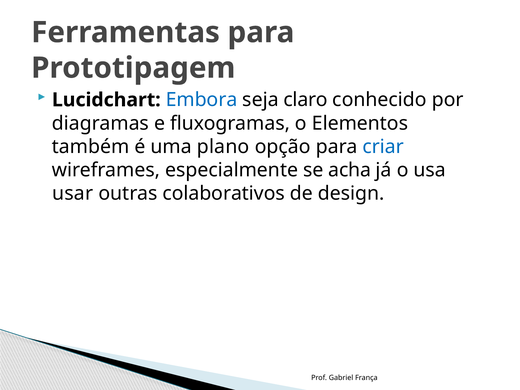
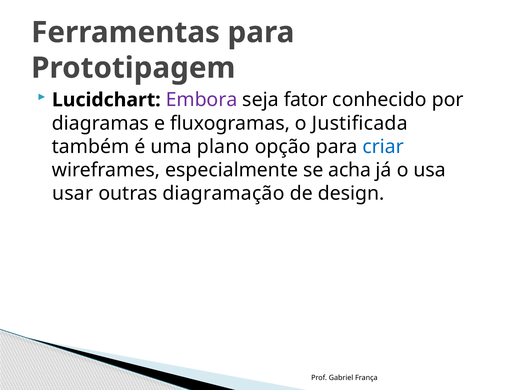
Embora colour: blue -> purple
claro: claro -> fator
Elementos: Elementos -> Justificada
colaborativos: colaborativos -> diagramação
